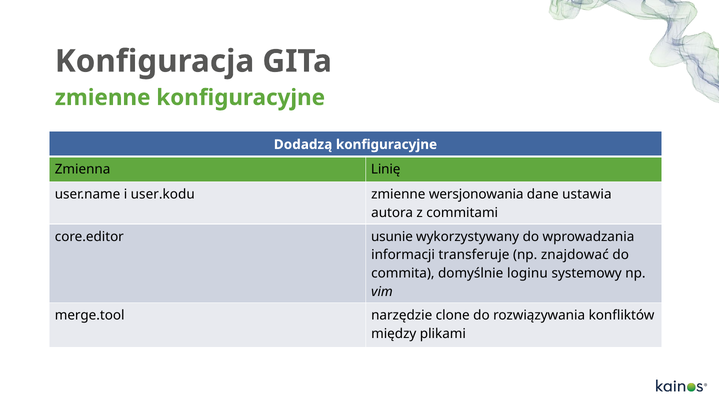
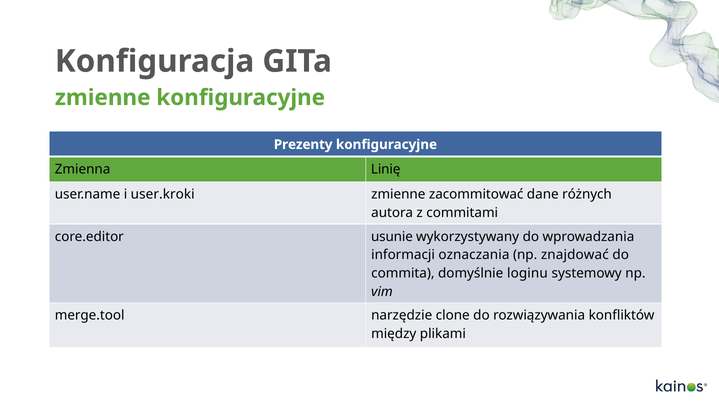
Dodadzą: Dodadzą -> Prezenty
user.kodu: user.kodu -> user.kroki
wersjonowania: wersjonowania -> zacommitować
ustawia: ustawia -> różnych
transferuje: transferuje -> oznaczania
